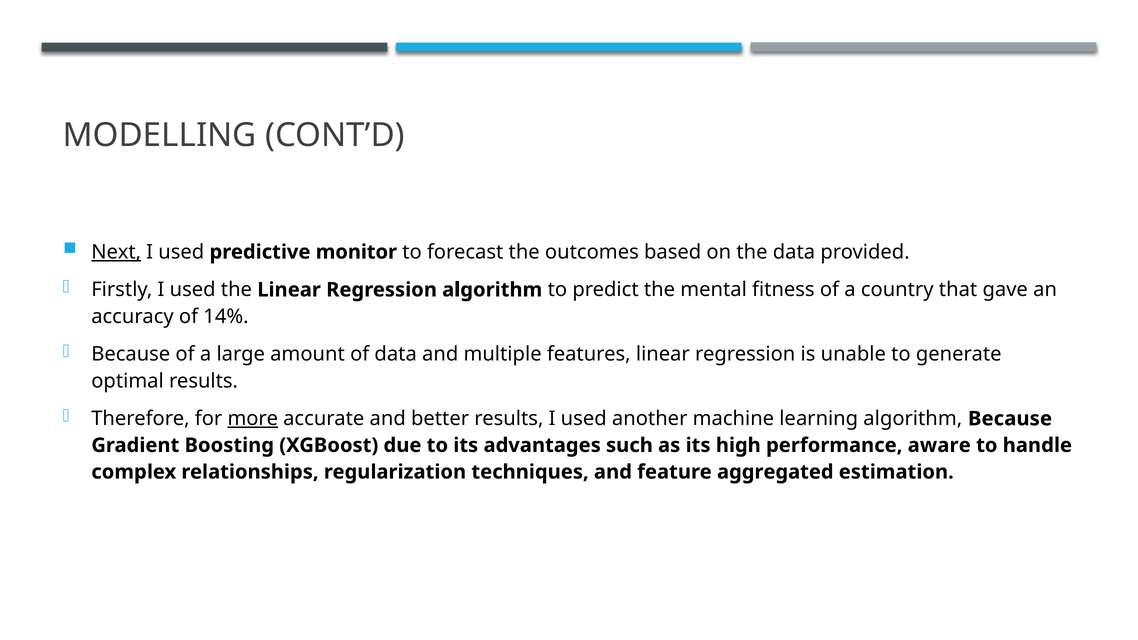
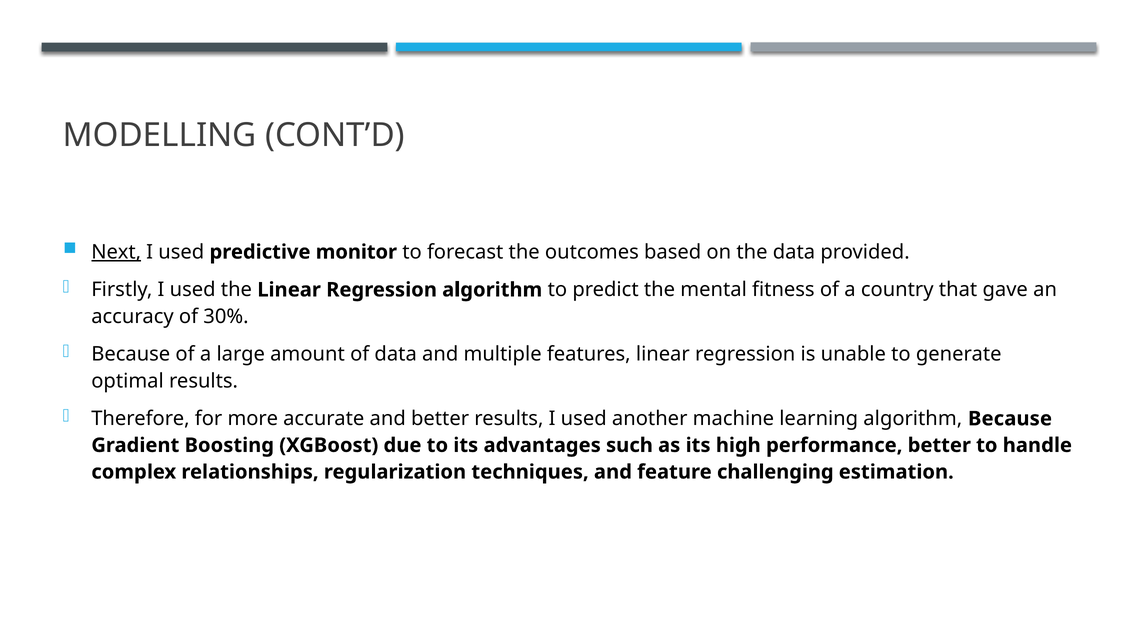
14%: 14% -> 30%
more underline: present -> none
performance aware: aware -> better
aggregated: aggregated -> challenging
